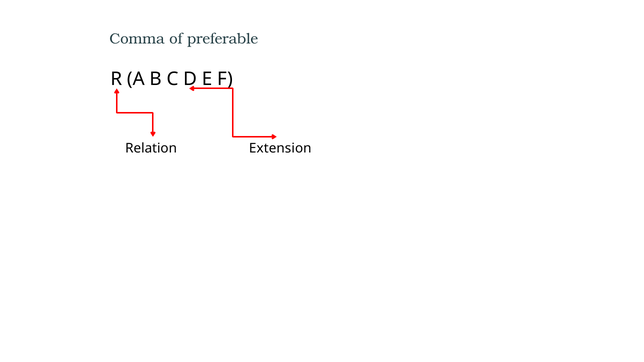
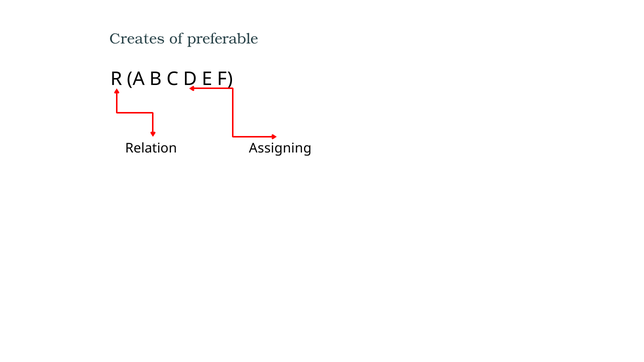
Comma: Comma -> Creates
Extension: Extension -> Assigning
